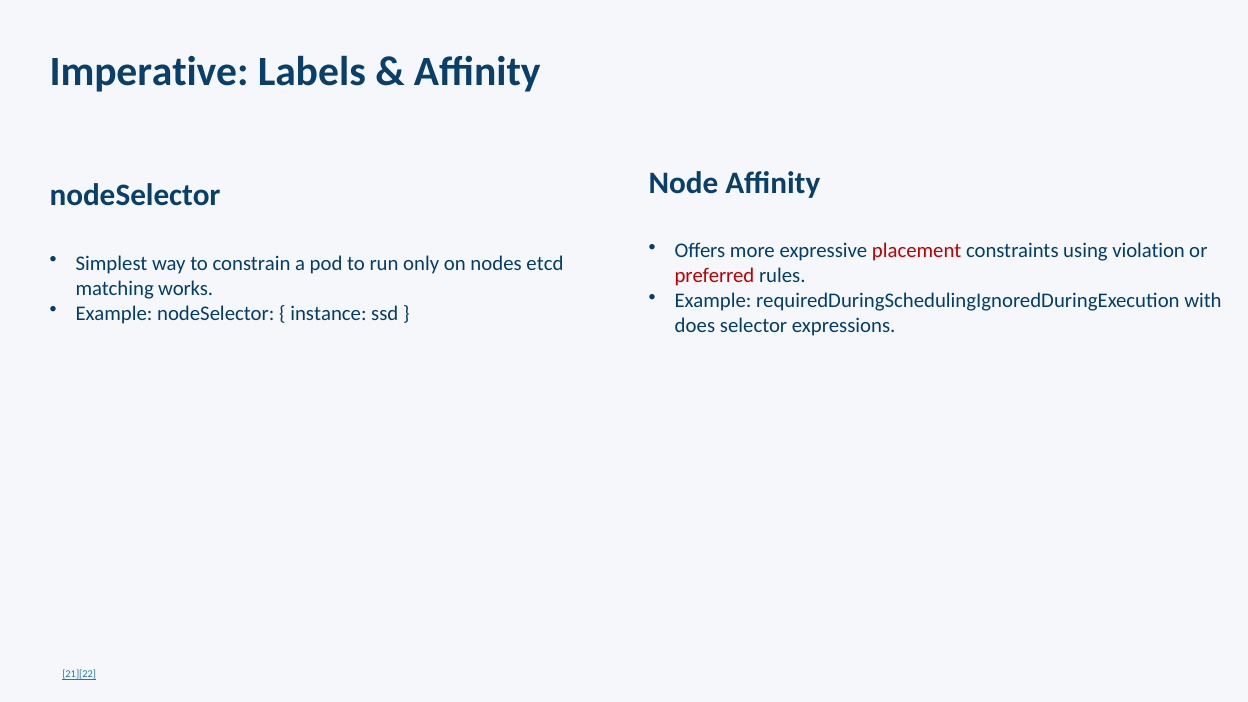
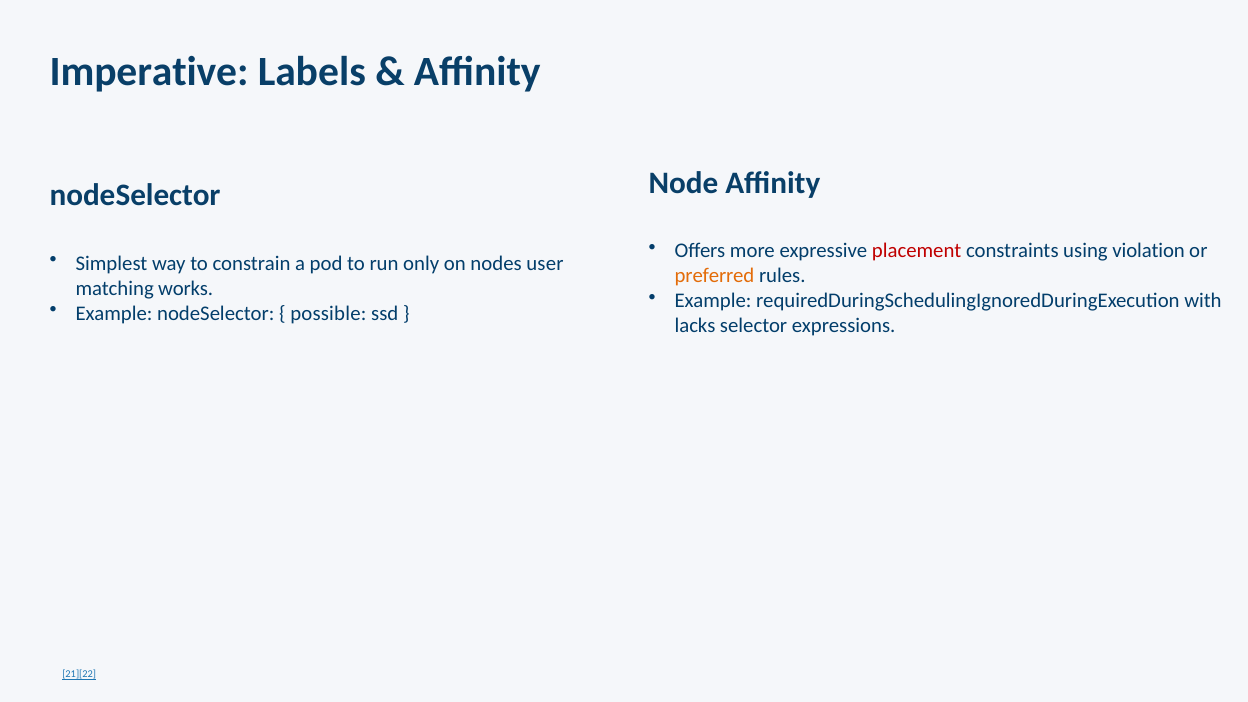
etcd: etcd -> user
preferred colour: red -> orange
instance: instance -> possible
does: does -> lacks
